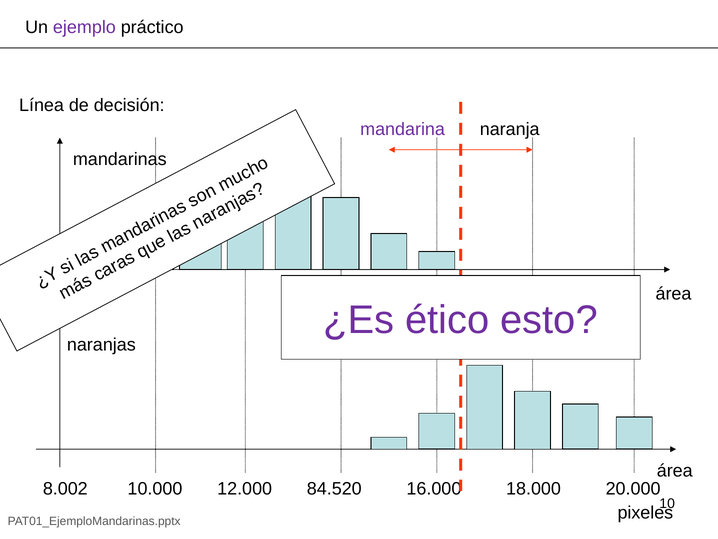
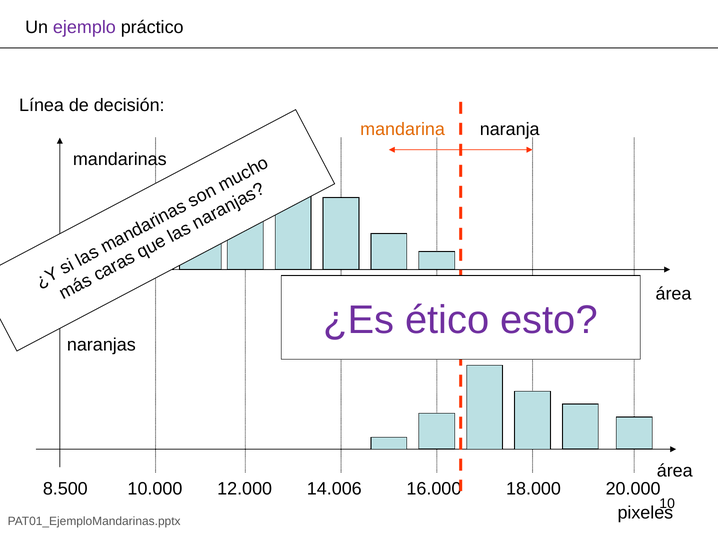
mandarina colour: purple -> orange
8.002: 8.002 -> 8.500
84.520: 84.520 -> 14.006
